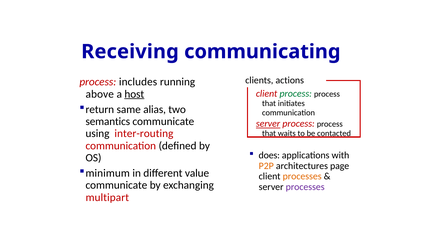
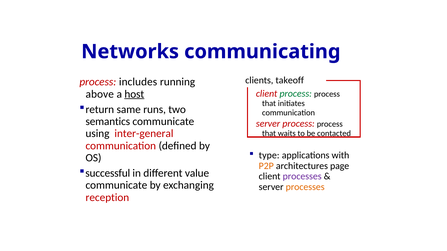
Receiving: Receiving -> Networks
actions: actions -> takeoff
alias: alias -> runs
server at (268, 124) underline: present -> none
inter-routing: inter-routing -> inter-general
does: does -> type
minimum: minimum -> successful
processes at (302, 177) colour: orange -> purple
processes at (305, 187) colour: purple -> orange
multipart: multipart -> reception
